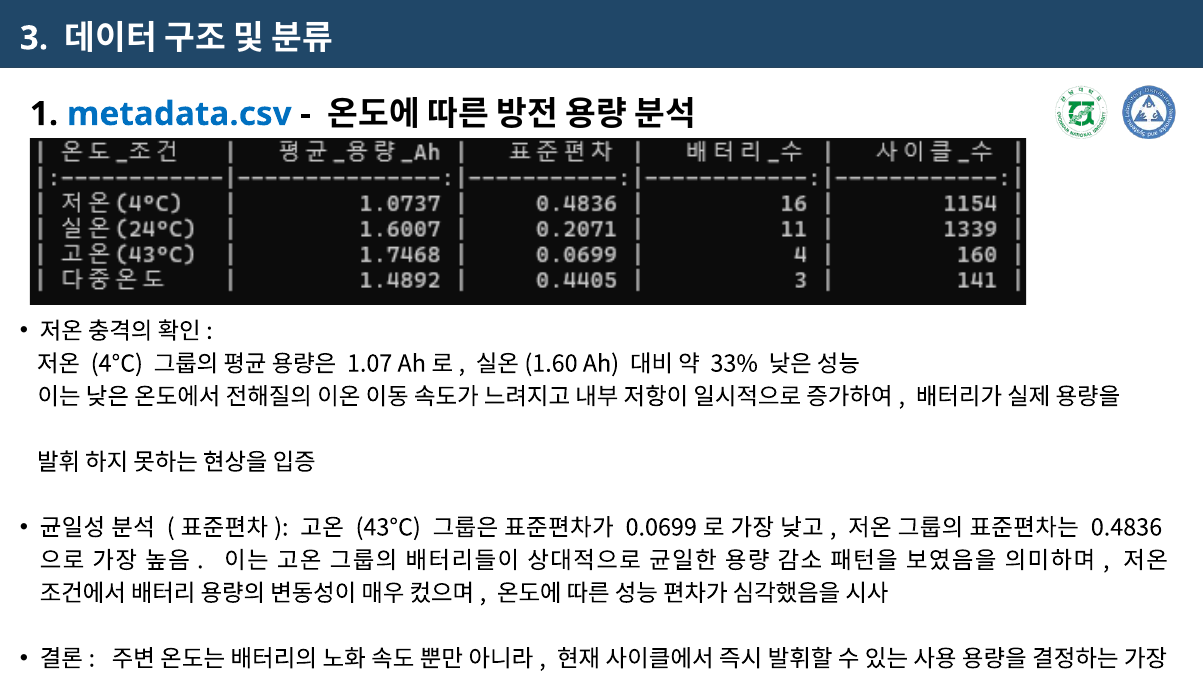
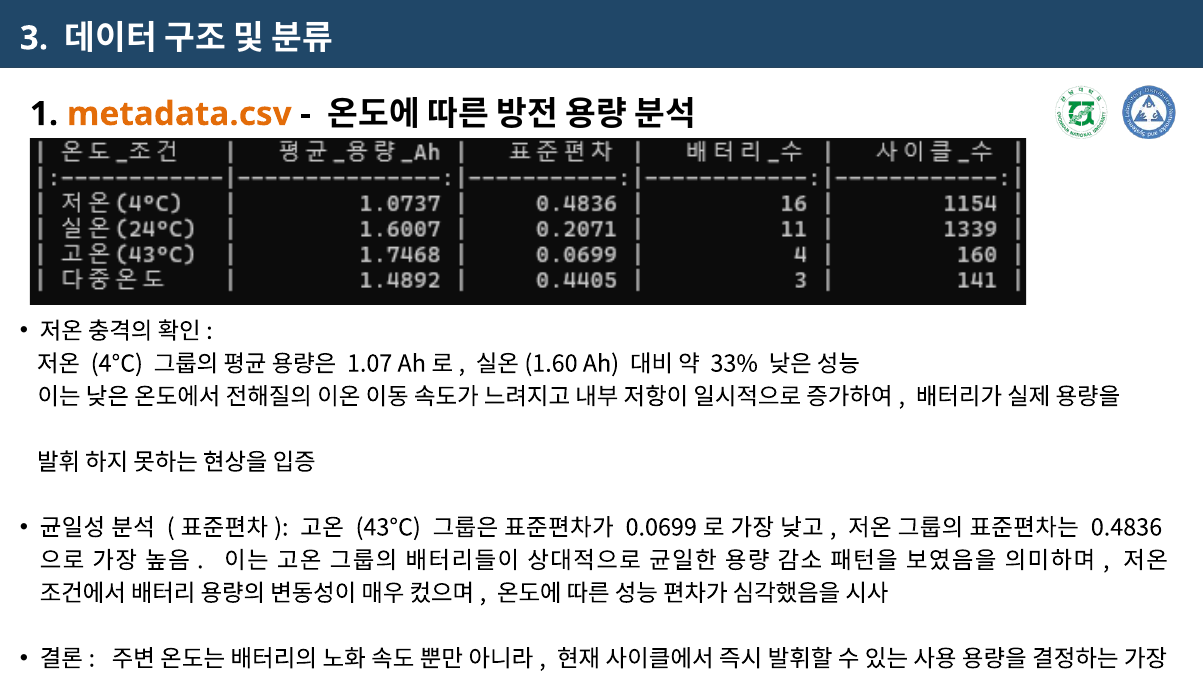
metadata.csv colour: blue -> orange
